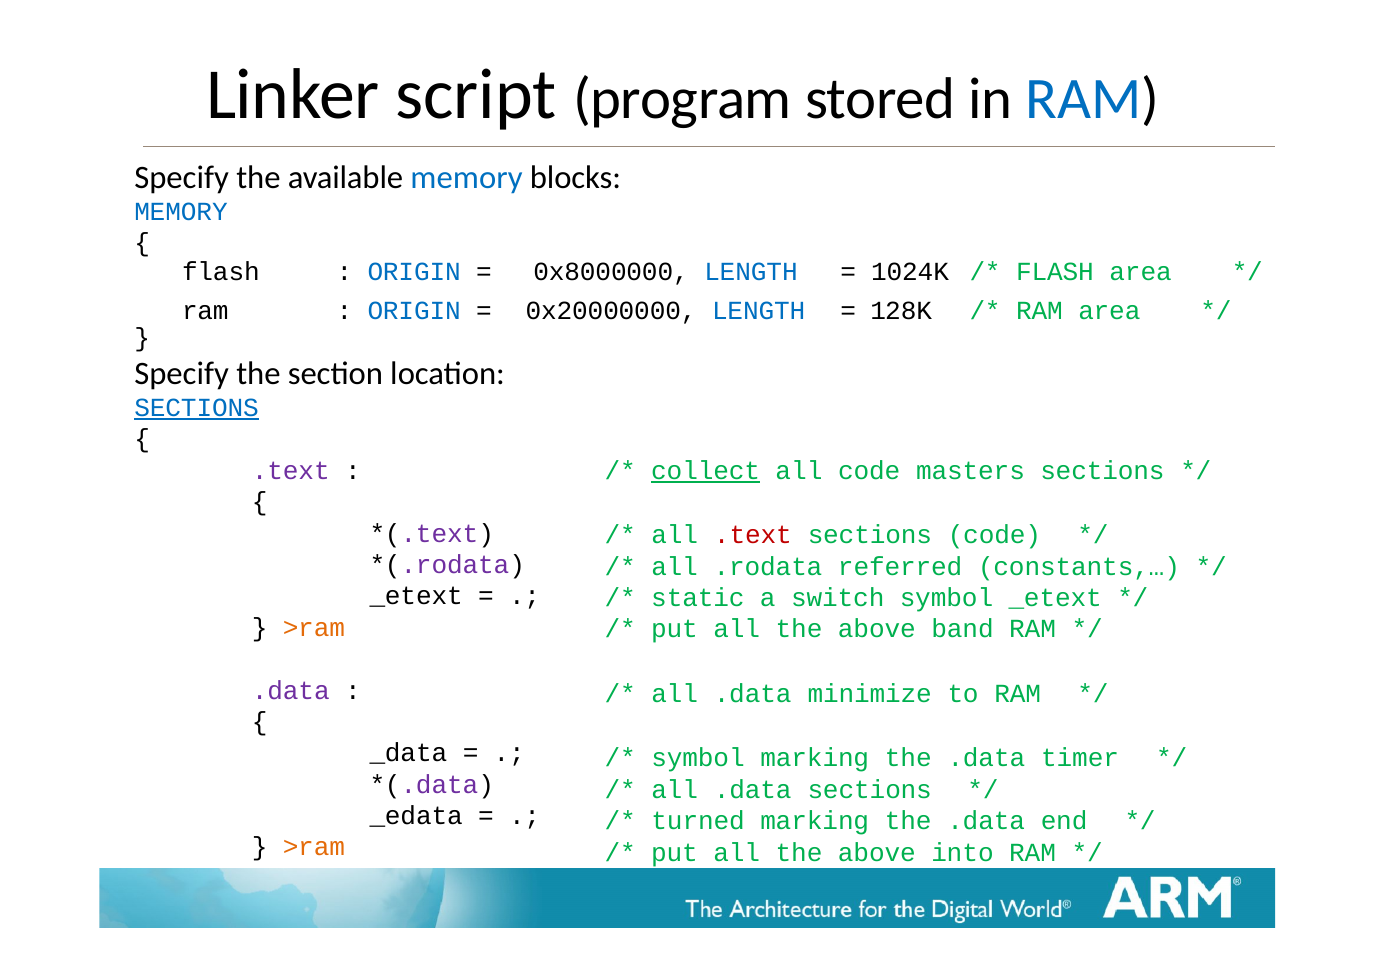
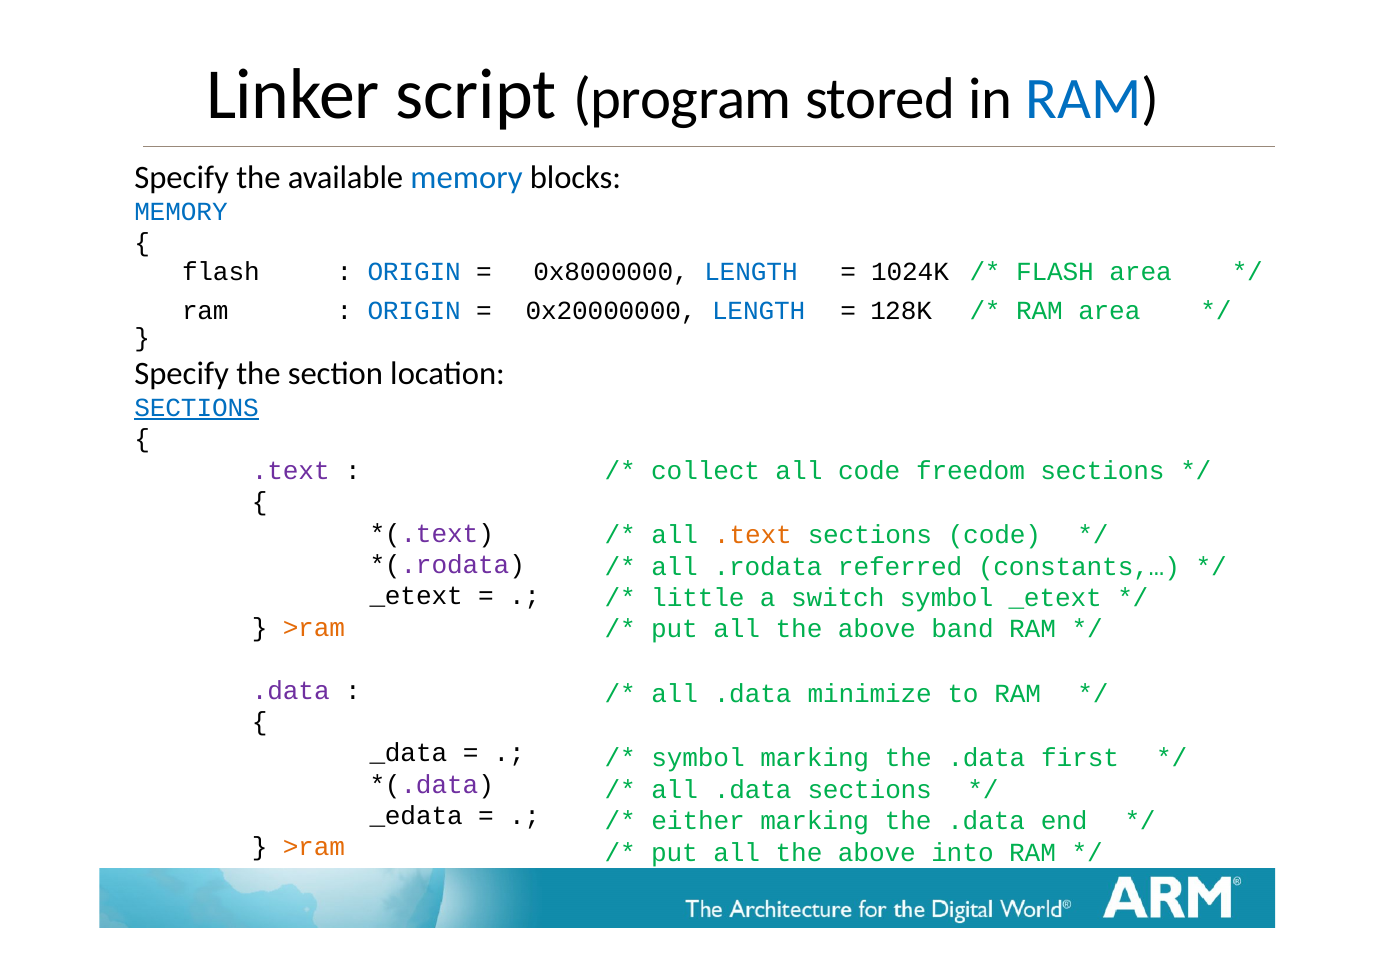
collect underline: present -> none
masters: masters -> freedom
.text at (753, 535) colour: red -> orange
static: static -> little
timer: timer -> first
turned: turned -> either
